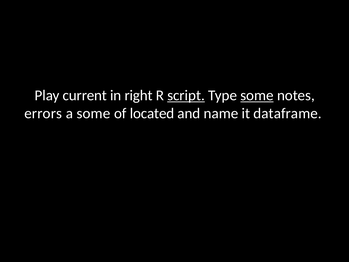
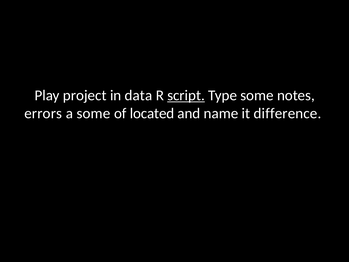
current: current -> project
right: right -> data
some at (257, 95) underline: present -> none
dataframe: dataframe -> difference
